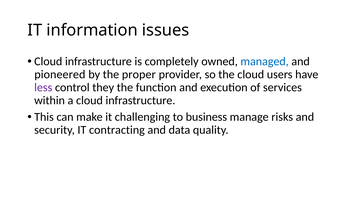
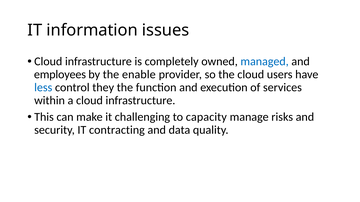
pioneered: pioneered -> employees
proper: proper -> enable
less colour: purple -> blue
business: business -> capacity
